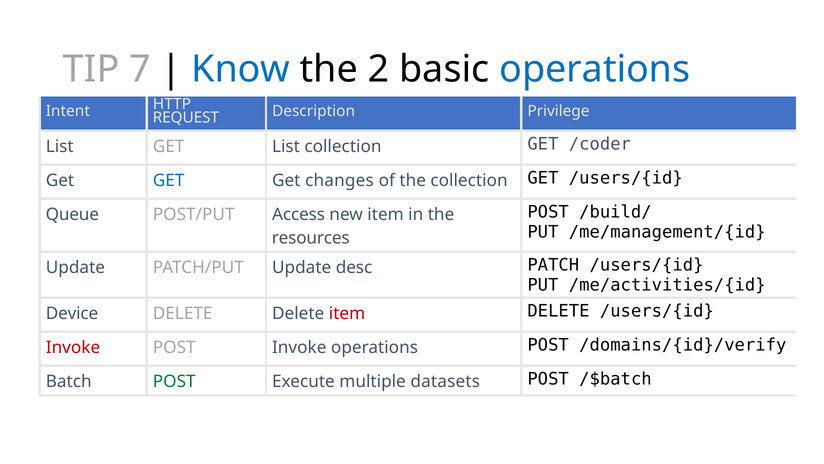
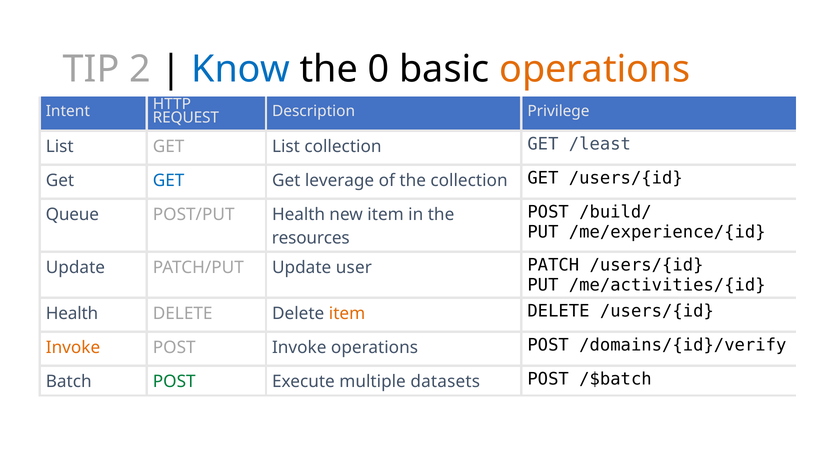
7: 7 -> 2
2: 2 -> 0
operations at (595, 69) colour: blue -> orange
/coder: /coder -> /least
changes: changes -> leverage
POST/PUT Access: Access -> Health
/me/management/{id: /me/management/{id -> /me/experience/{id
desc: desc -> user
Device at (72, 313): Device -> Health
item at (347, 313) colour: red -> orange
Invoke at (73, 347) colour: red -> orange
